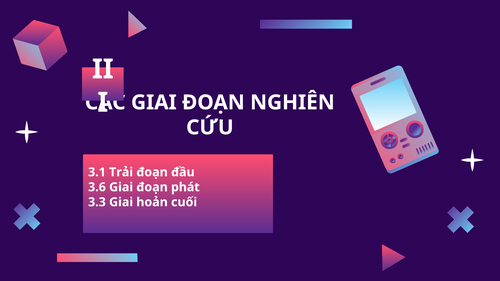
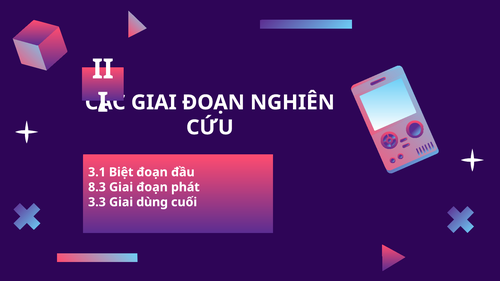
Trải: Trải -> Biệt
3.6: 3.6 -> 8.3
hoản: hoản -> dùng
